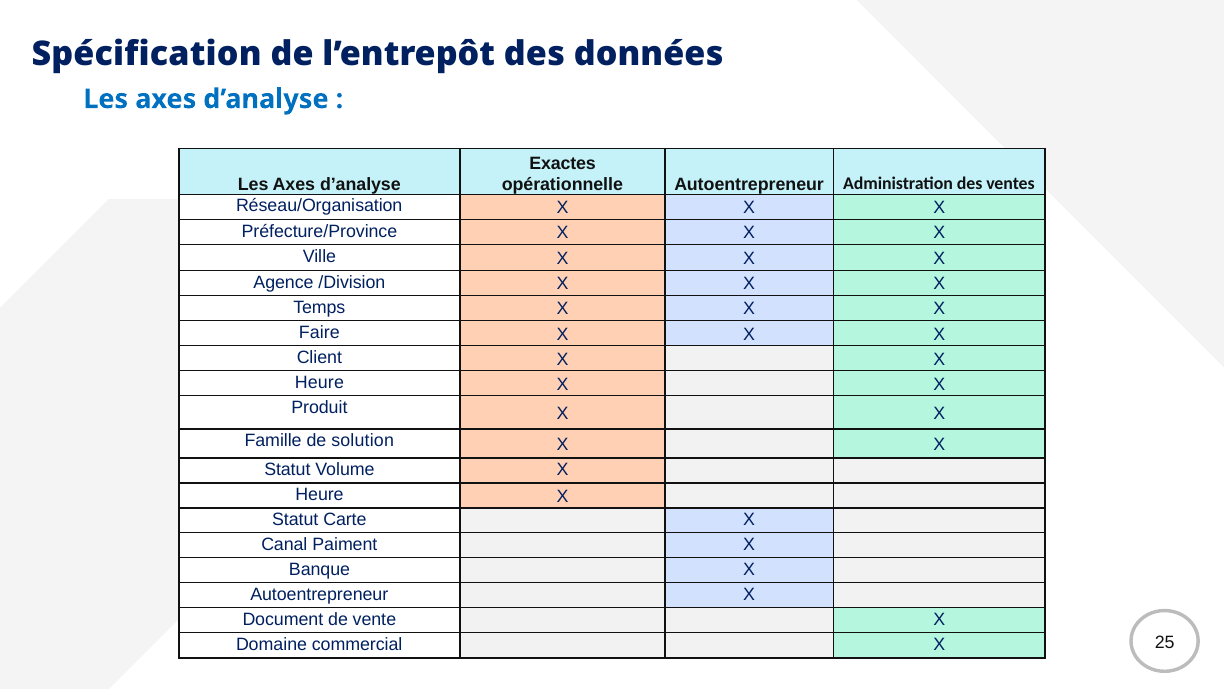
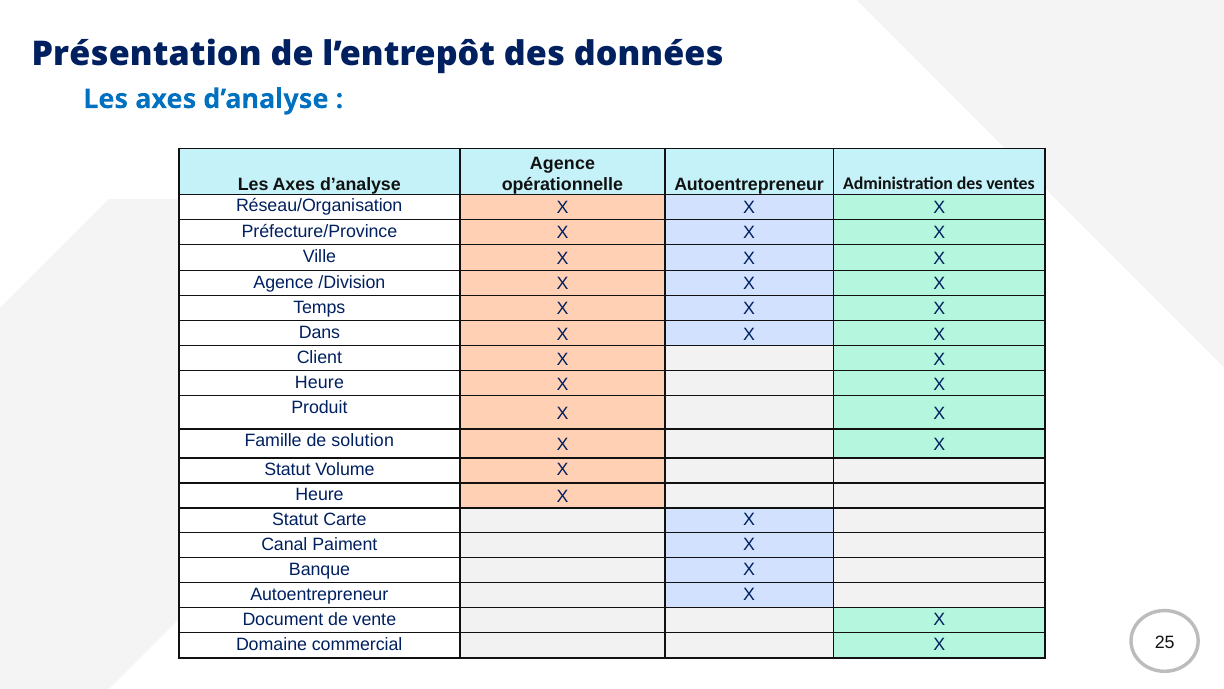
Spécification: Spécification -> Présentation
Exactes at (563, 164): Exactes -> Agence
Faire: Faire -> Dans
